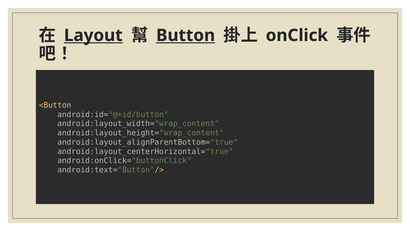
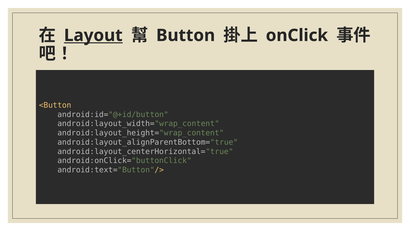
Button underline: present -> none
